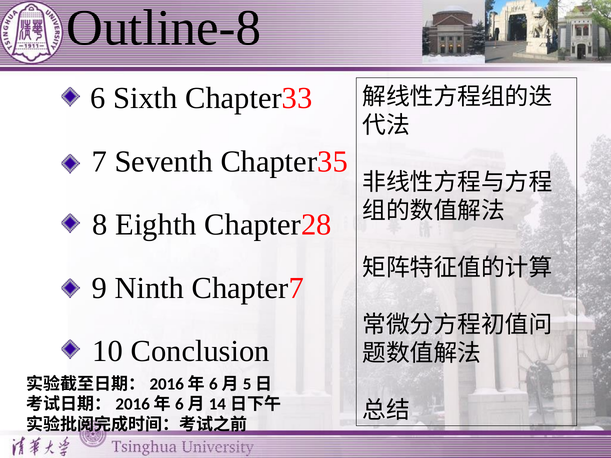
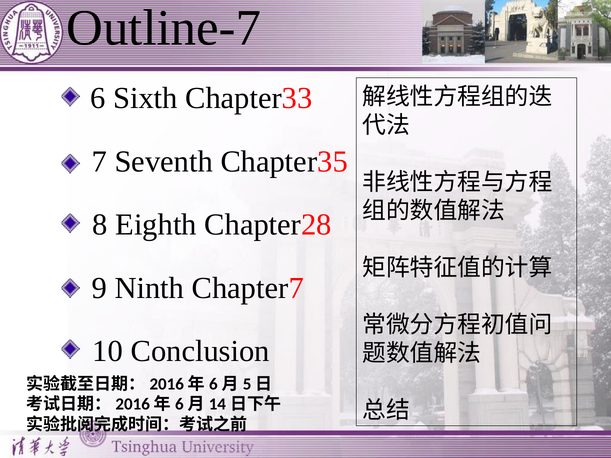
Outline-8: Outline-8 -> Outline-7
